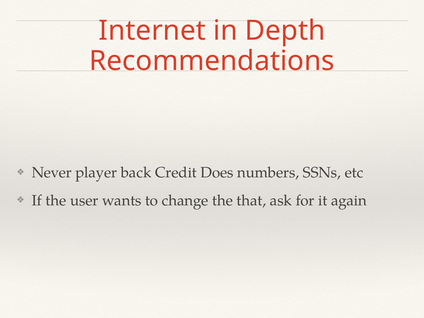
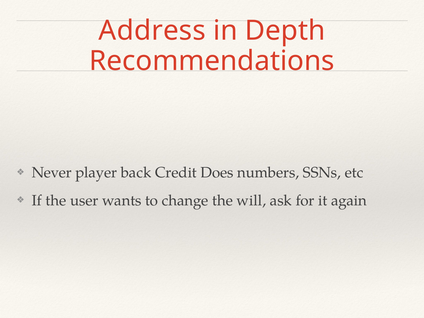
Internet: Internet -> Address
that: that -> will
